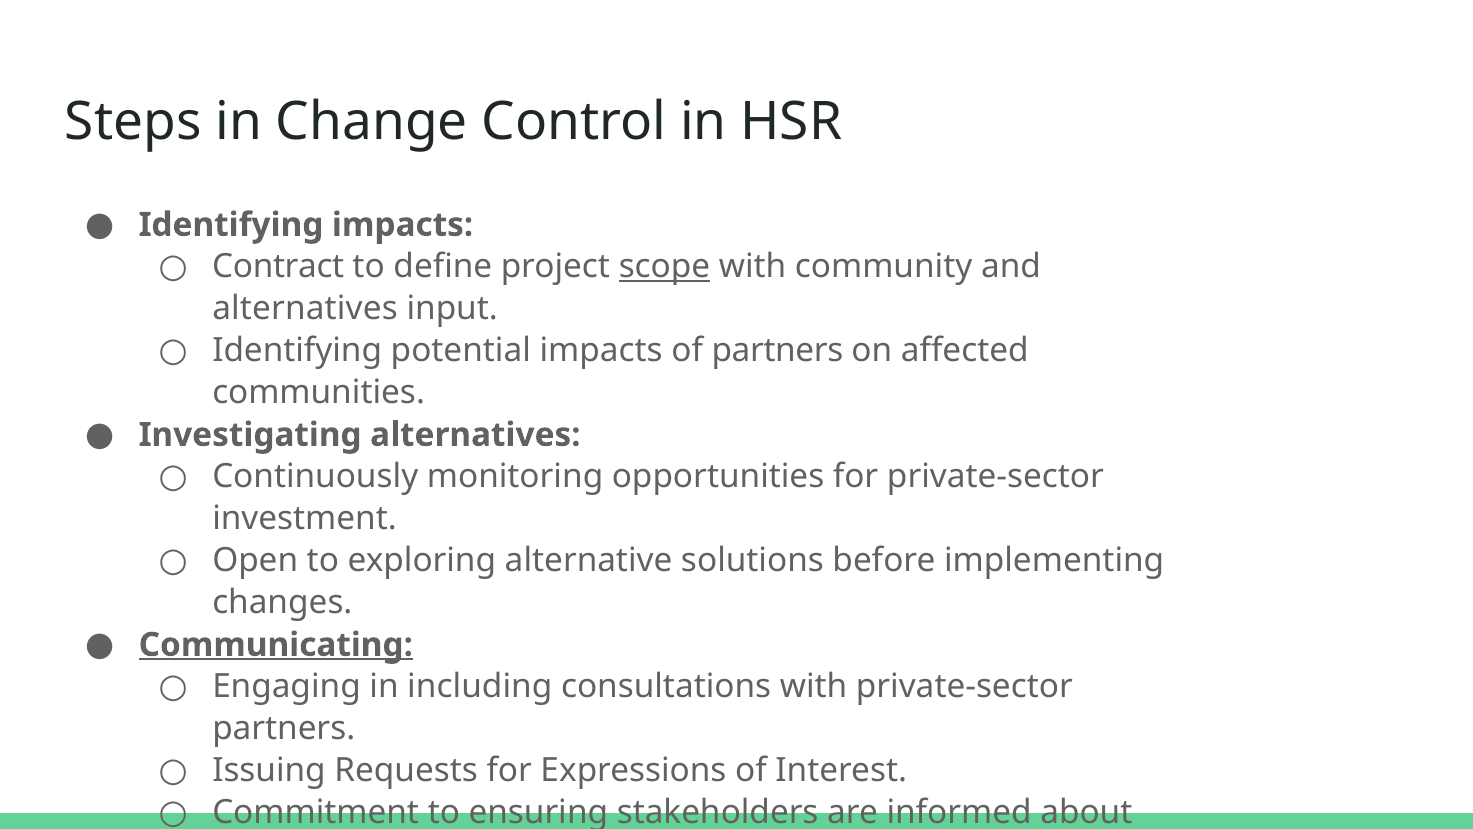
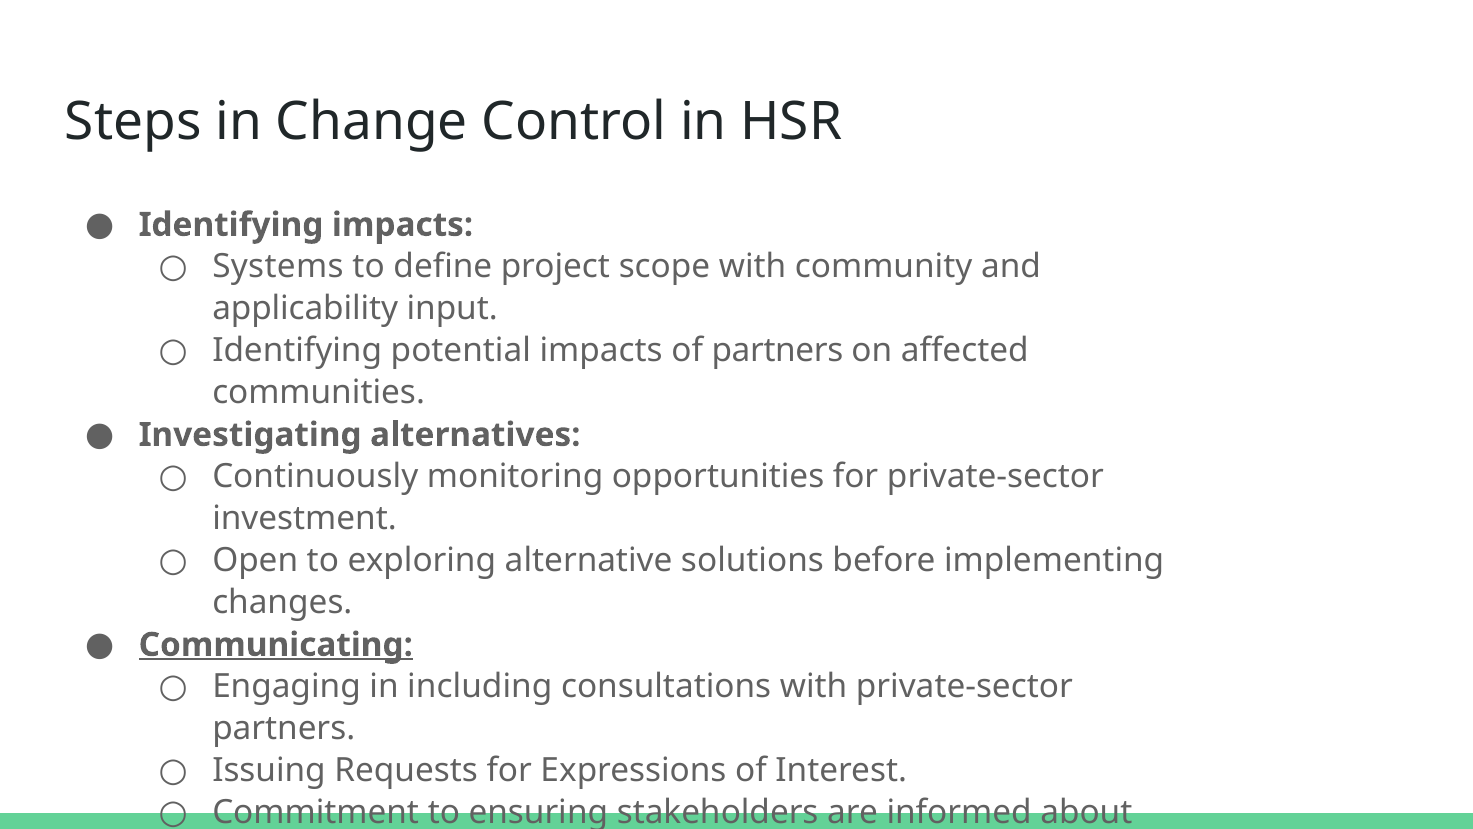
Contract: Contract -> Systems
scope underline: present -> none
alternatives at (305, 309): alternatives -> applicability
